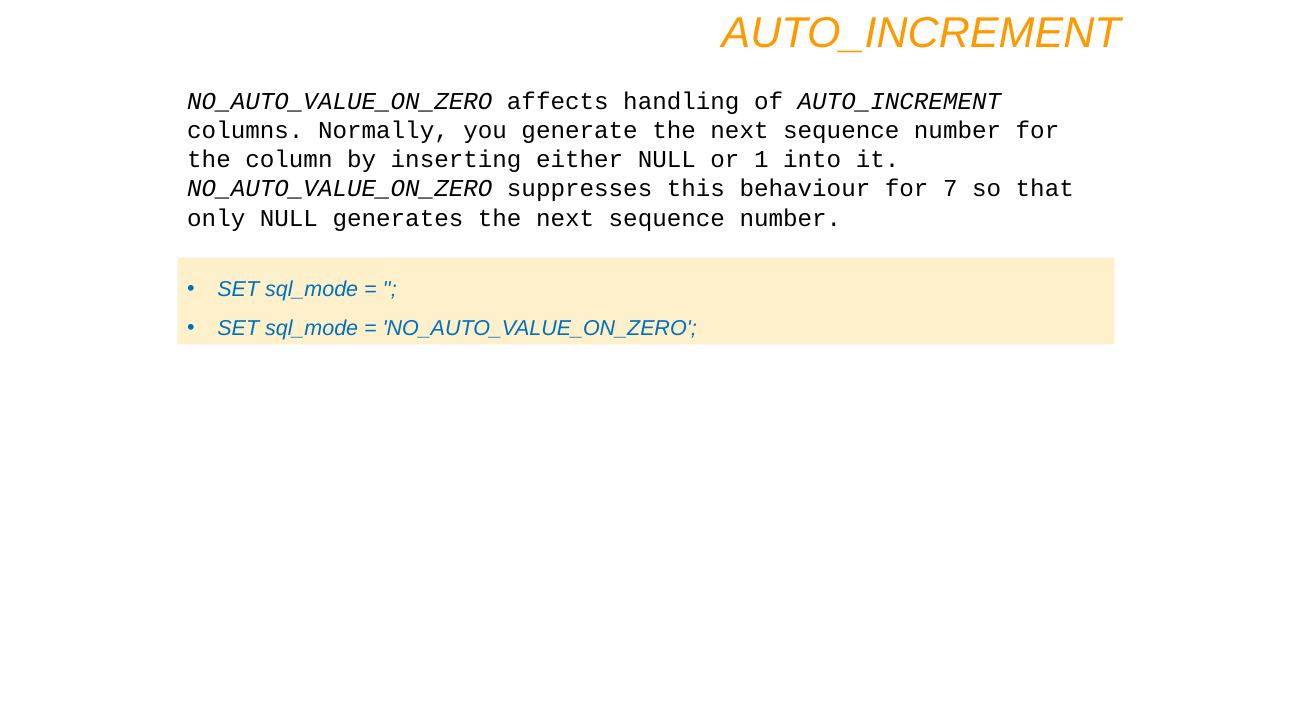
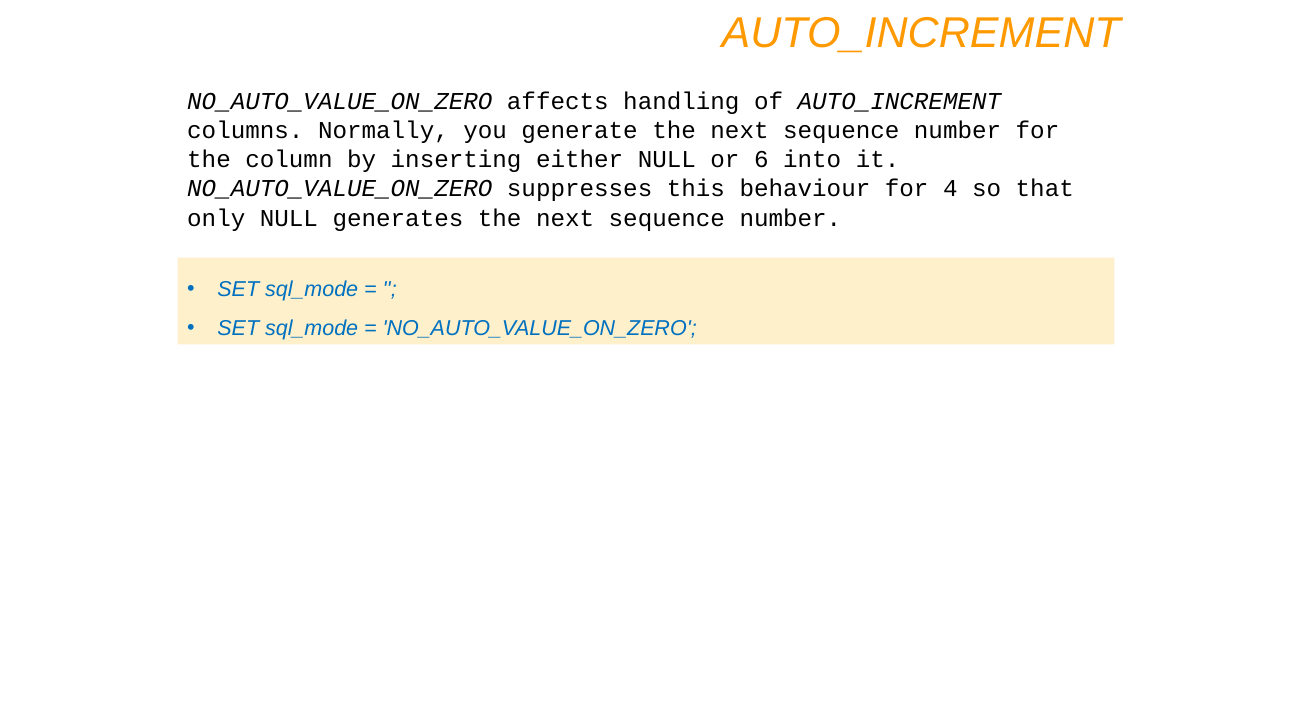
1: 1 -> 6
7: 7 -> 4
